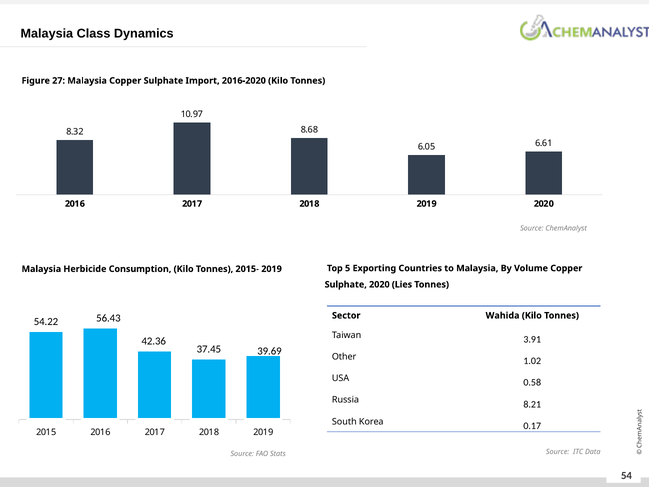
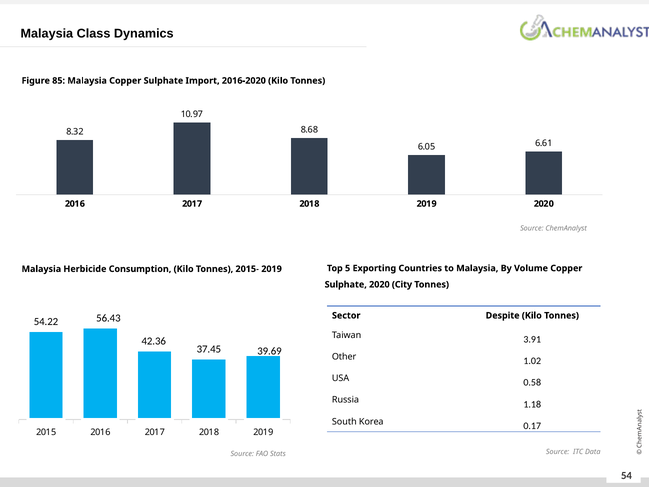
27: 27 -> 85
Lies: Lies -> City
Wahida: Wahida -> Despite
8.21: 8.21 -> 1.18
